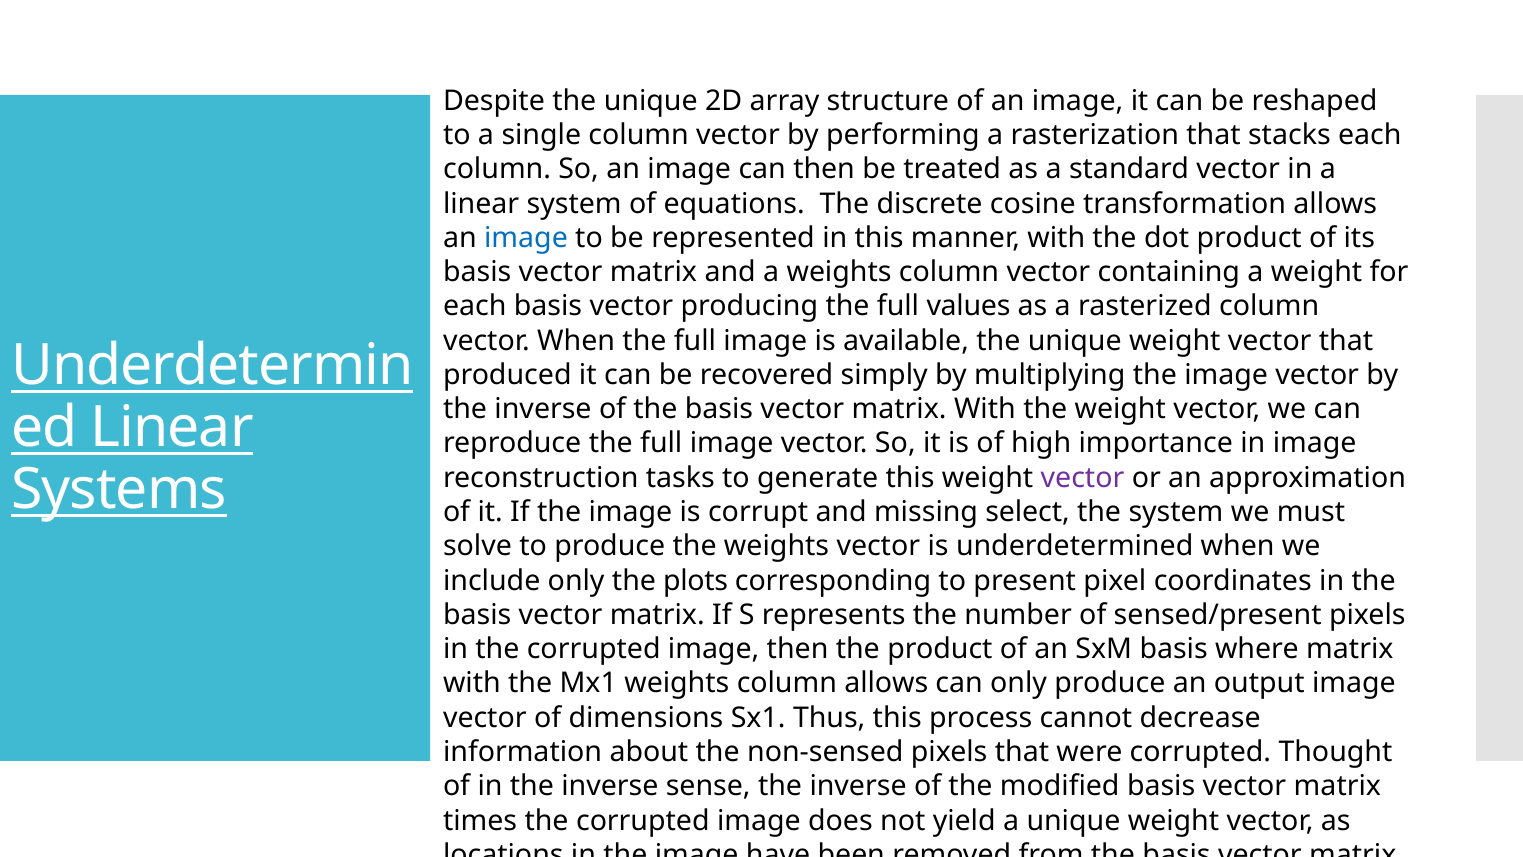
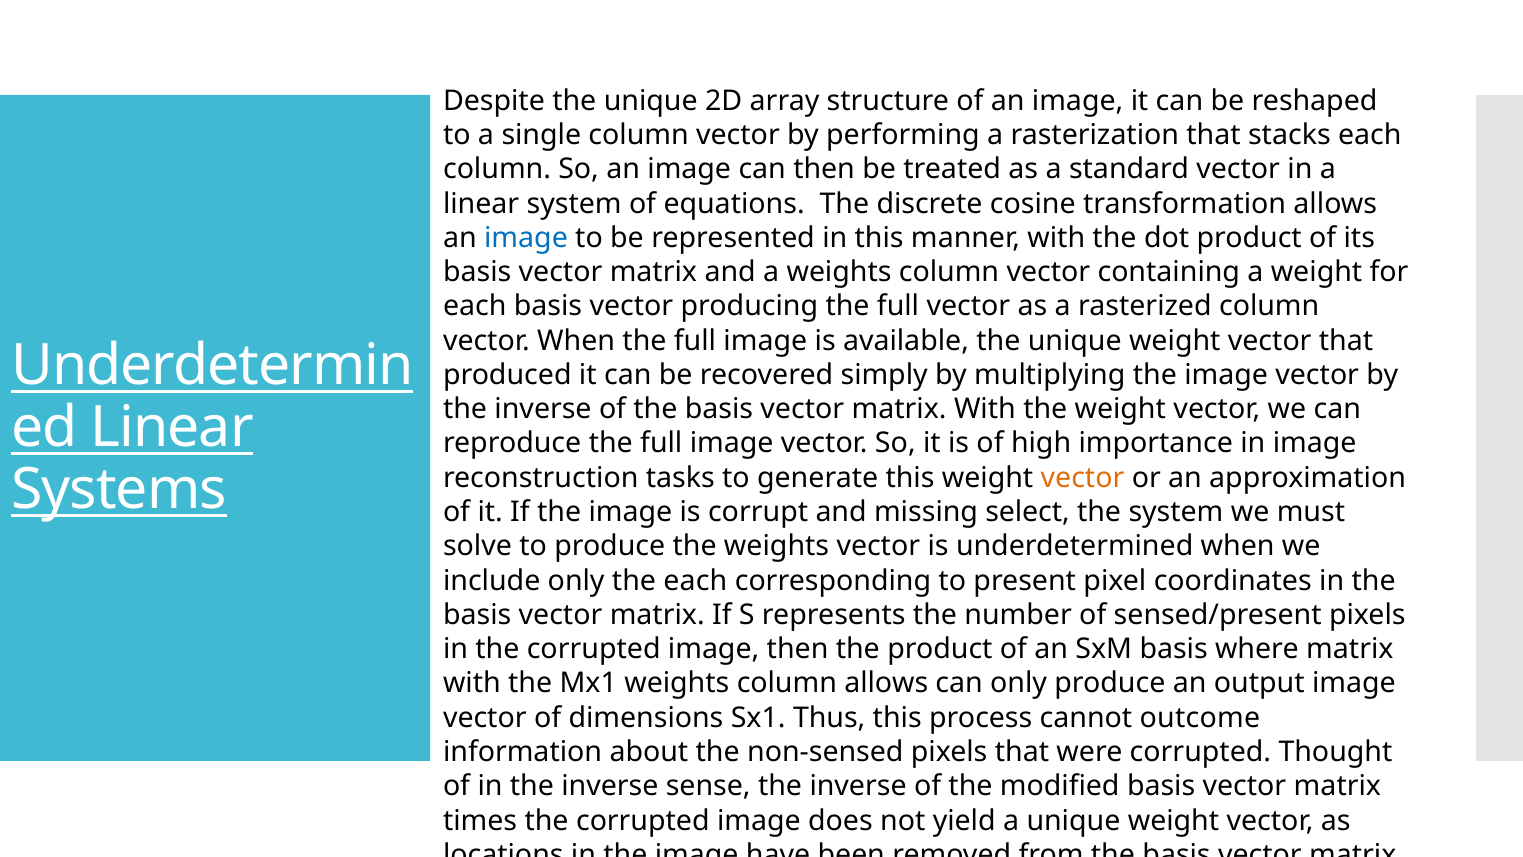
full values: values -> vector
vector at (1083, 478) colour: purple -> orange
the plots: plots -> each
decrease: decrease -> outcome
